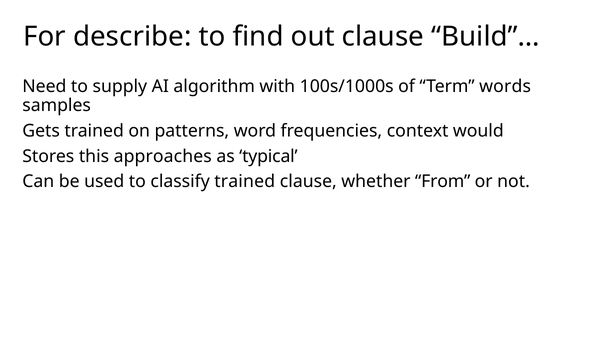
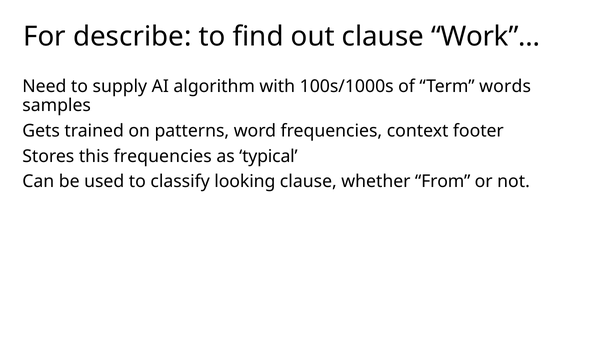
Build”…: Build”… -> Work”…
would: would -> footer
this approaches: approaches -> frequencies
classify trained: trained -> looking
